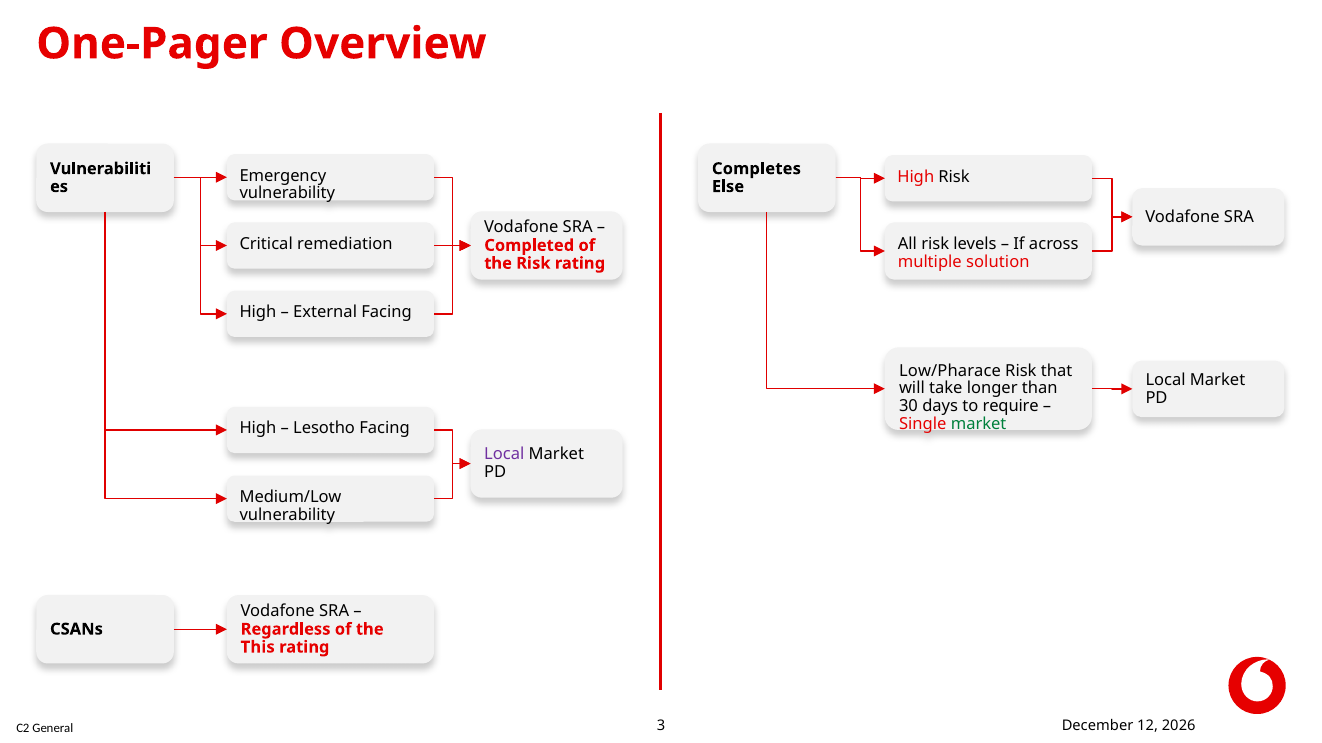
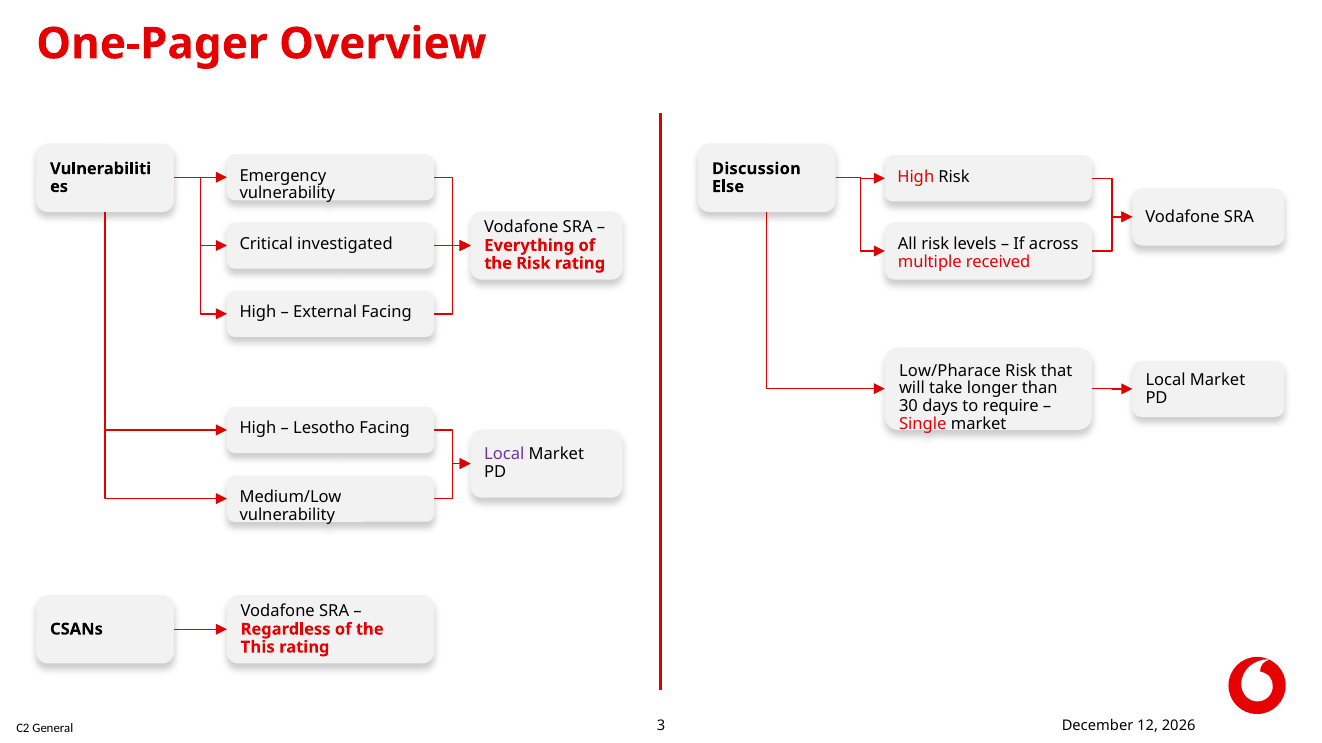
Completes: Completes -> Discussion
remediation: remediation -> investigated
Completed: Completed -> Everything
solution: solution -> received
market at (979, 425) colour: green -> black
